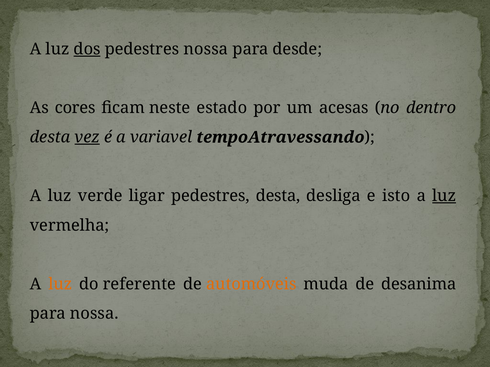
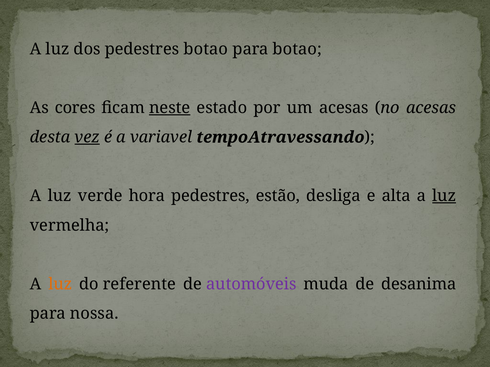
dos underline: present -> none
pedestres nossa: nossa -> botao
para desde: desde -> botao
neste underline: none -> present
no dentro: dentro -> acesas
ligar: ligar -> hora
pedestres desta: desta -> estão
isto: isto -> alta
automóveis colour: orange -> purple
